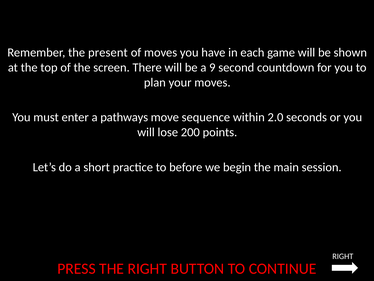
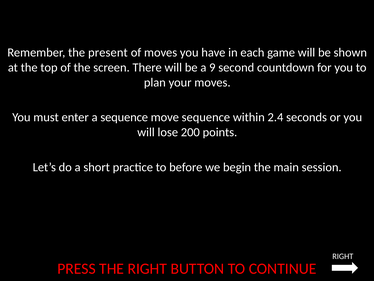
a pathways: pathways -> sequence
2.0: 2.0 -> 2.4
